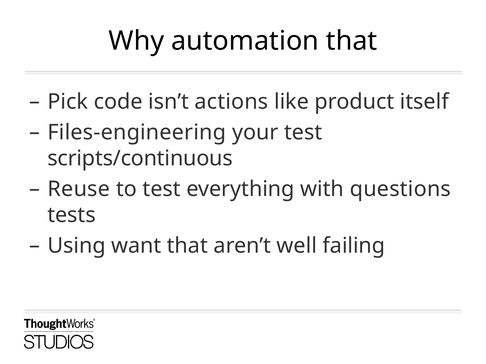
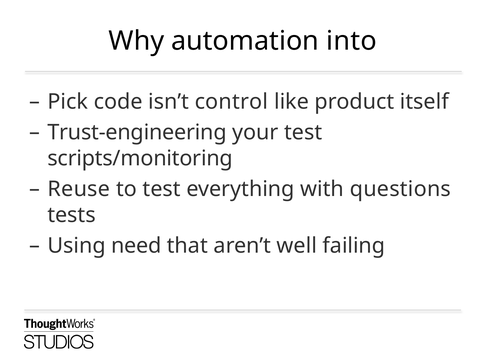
automation that: that -> into
actions: actions -> control
Files-engineering: Files-engineering -> Trust-engineering
scripts/continuous: scripts/continuous -> scripts/monitoring
want: want -> need
